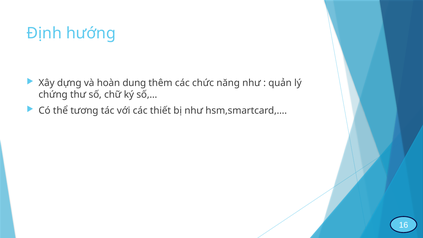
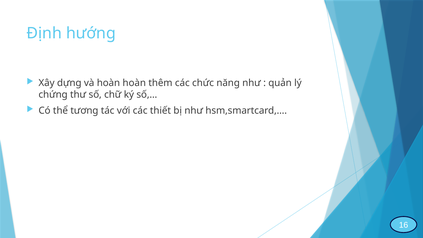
hoàn dung: dung -> hoàn
